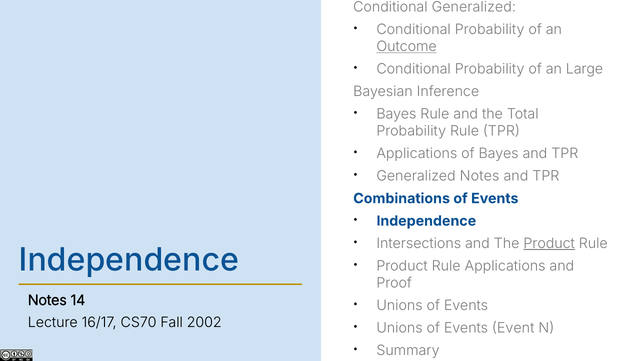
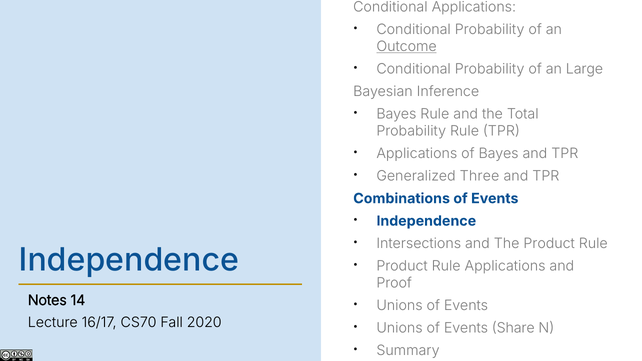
Conditional Generalized: Generalized -> Applications
Generalized Notes: Notes -> Three
Product at (549, 244) underline: present -> none
2002: 2002 -> 2020
Event: Event -> Share
